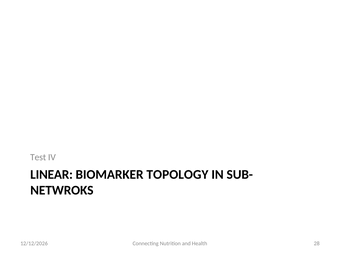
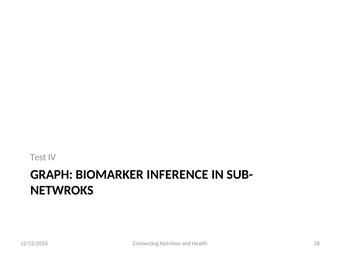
LINEAR: LINEAR -> GRAPH
TOPOLOGY: TOPOLOGY -> INFERENCE
